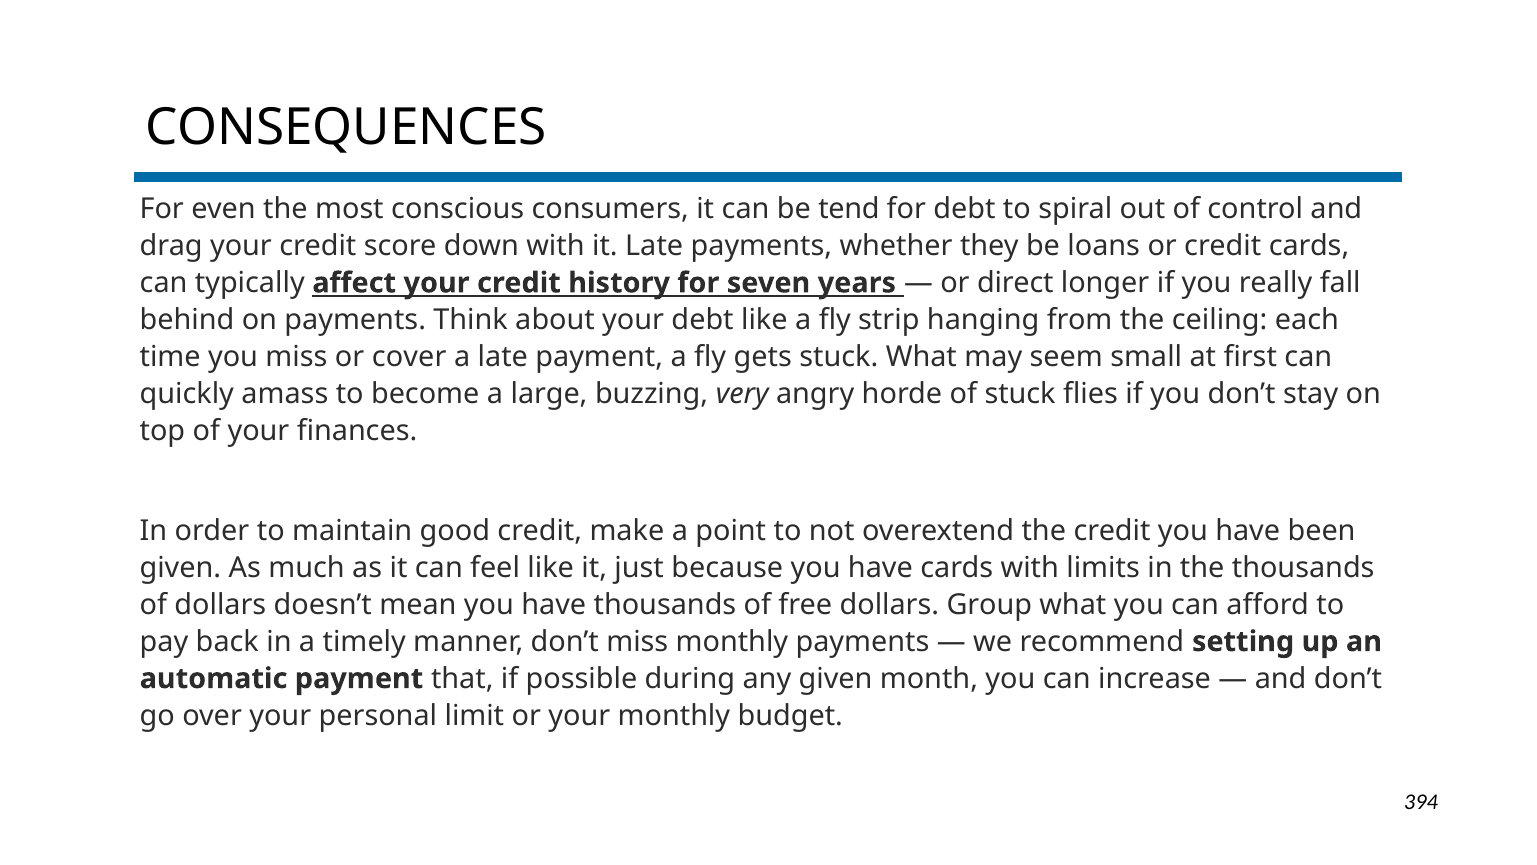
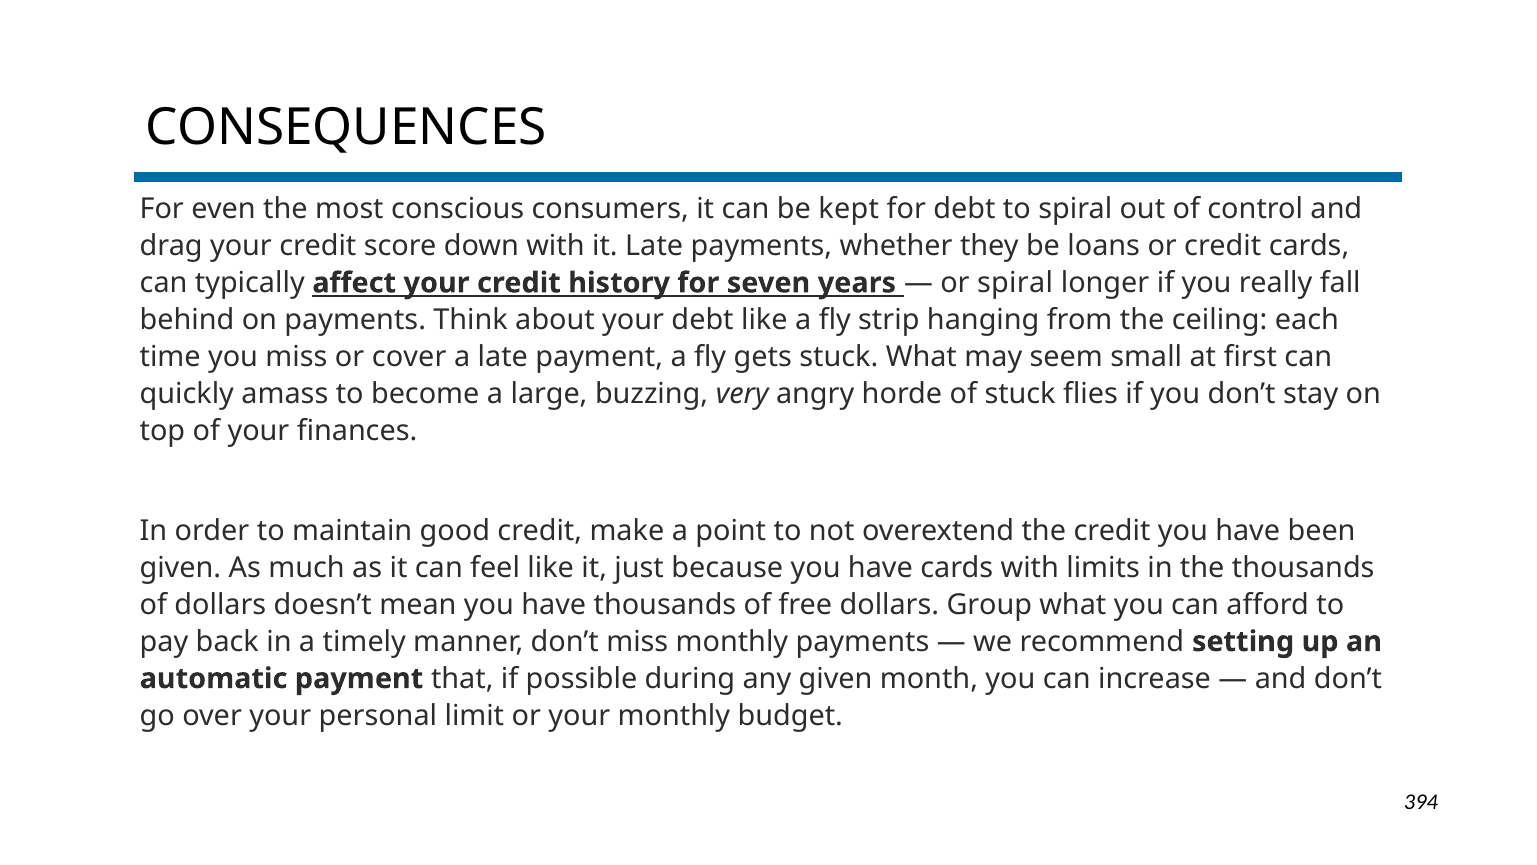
tend: tend -> kept
or direct: direct -> spiral
